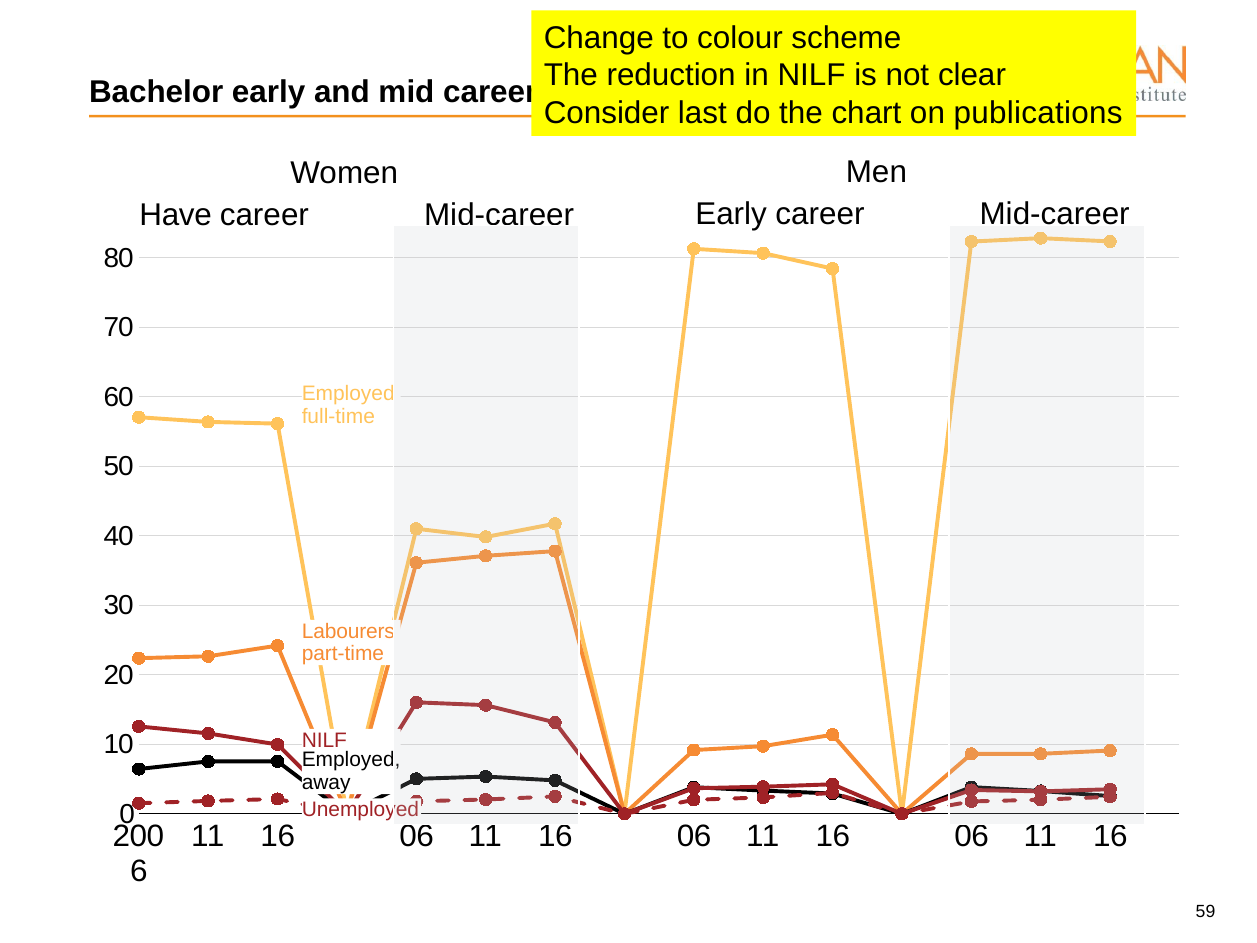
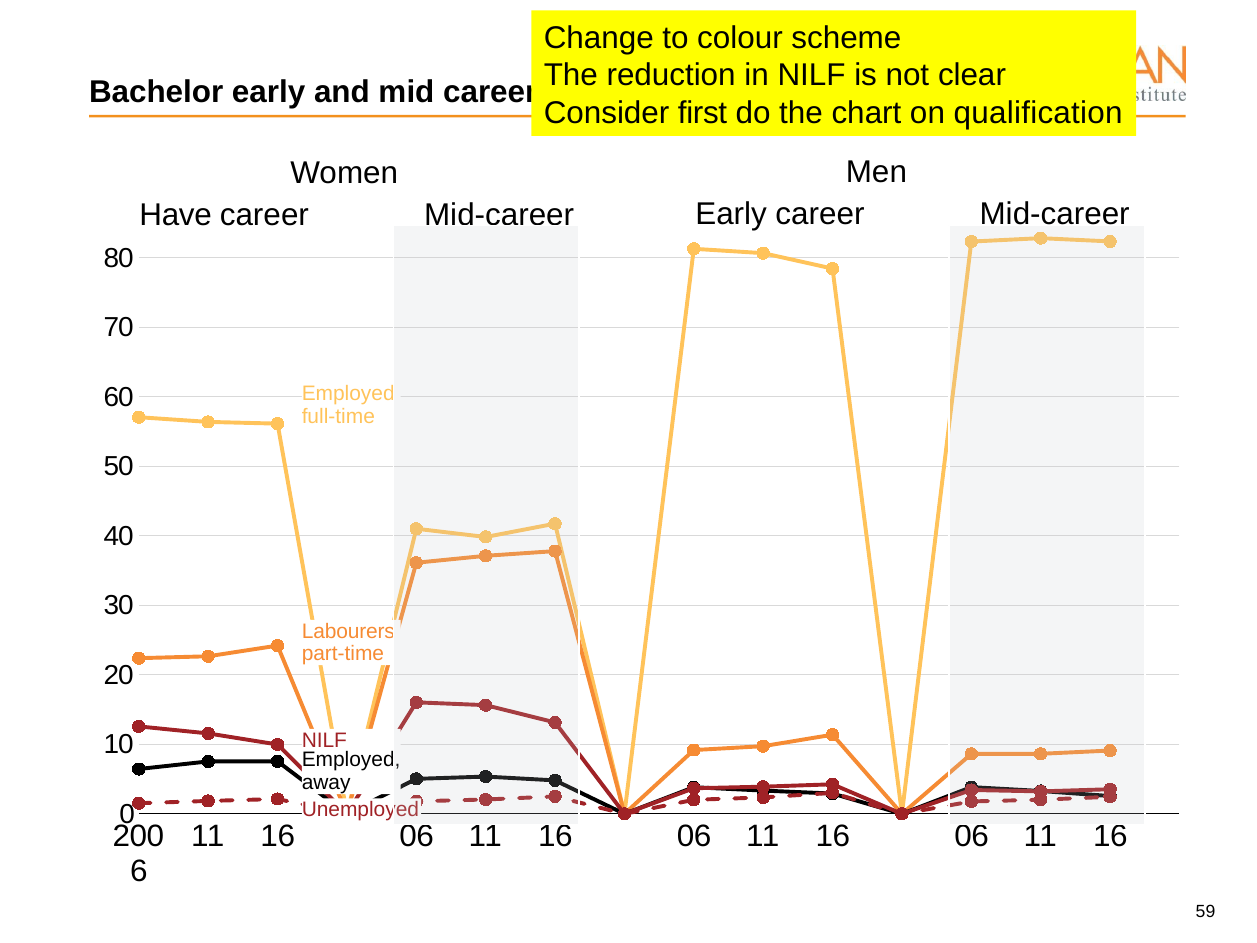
last: last -> first
publications: publications -> qualification
